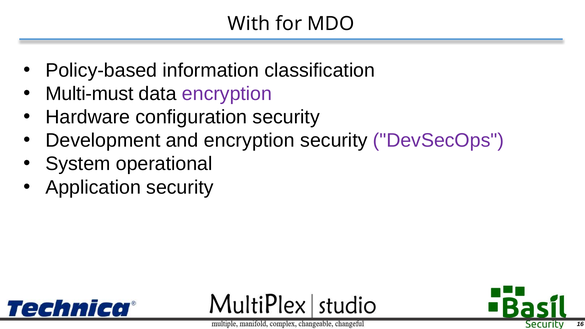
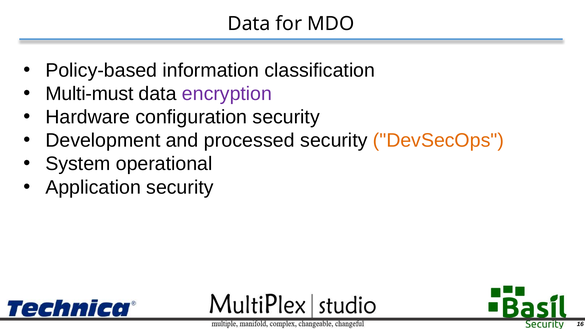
With at (249, 24): With -> Data
and encryption: encryption -> processed
DevSecOps colour: purple -> orange
